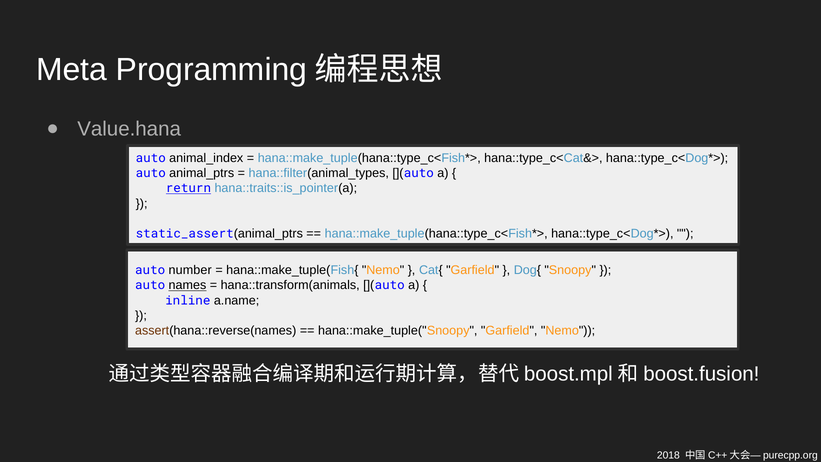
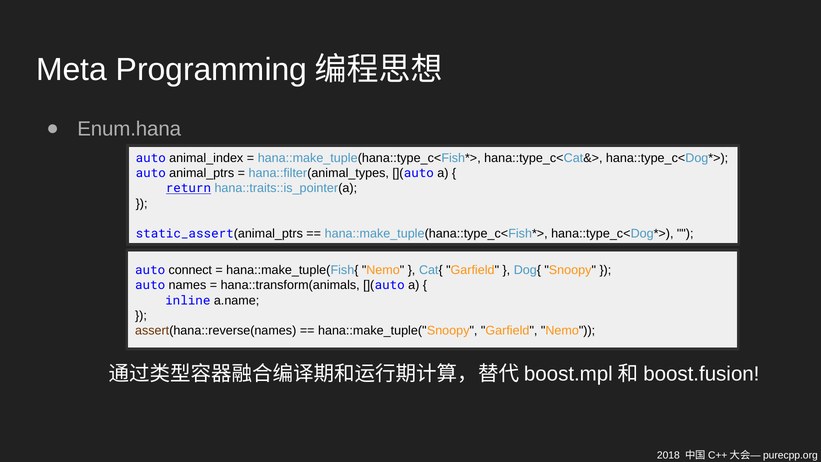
Value.hana: Value.hana -> Enum.hana
number: number -> connect
names underline: present -> none
